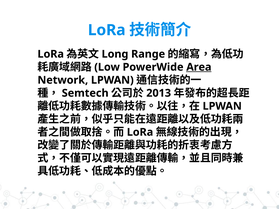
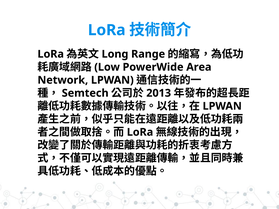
Area underline: present -> none
